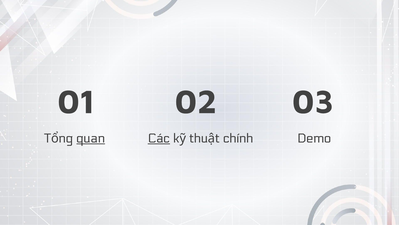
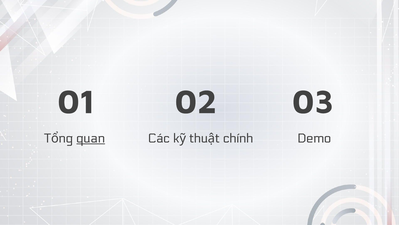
Các underline: present -> none
